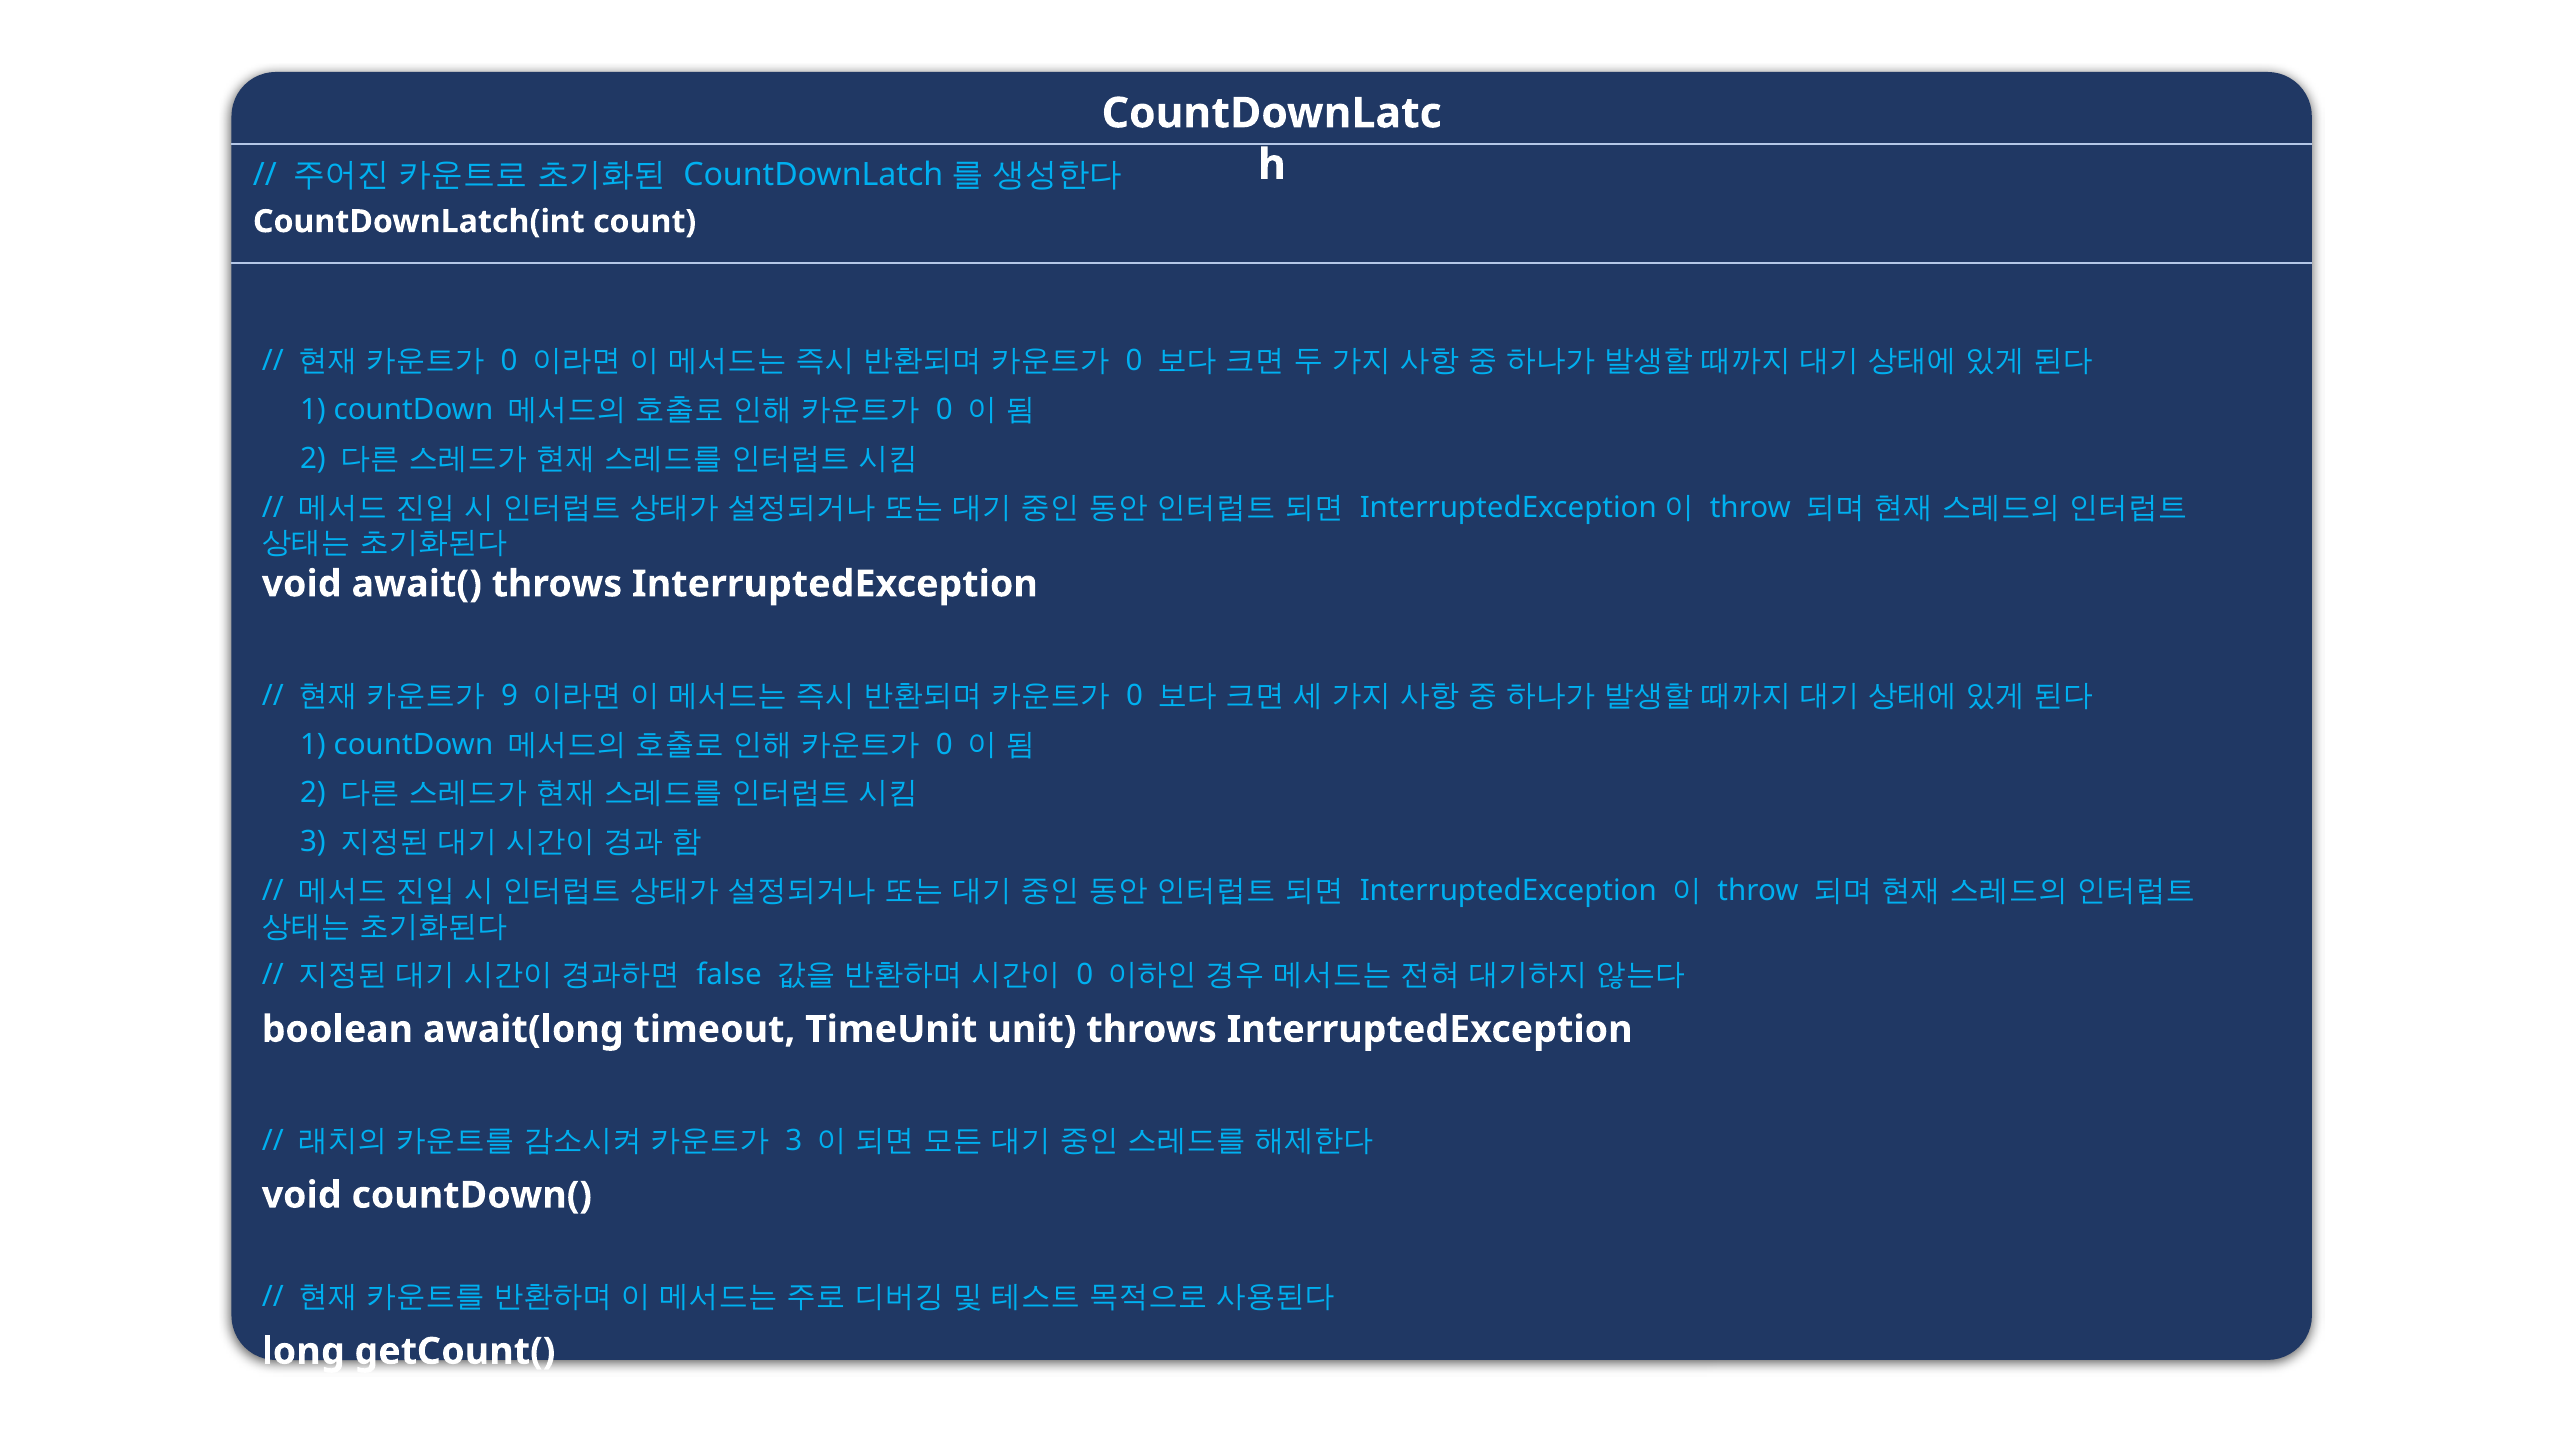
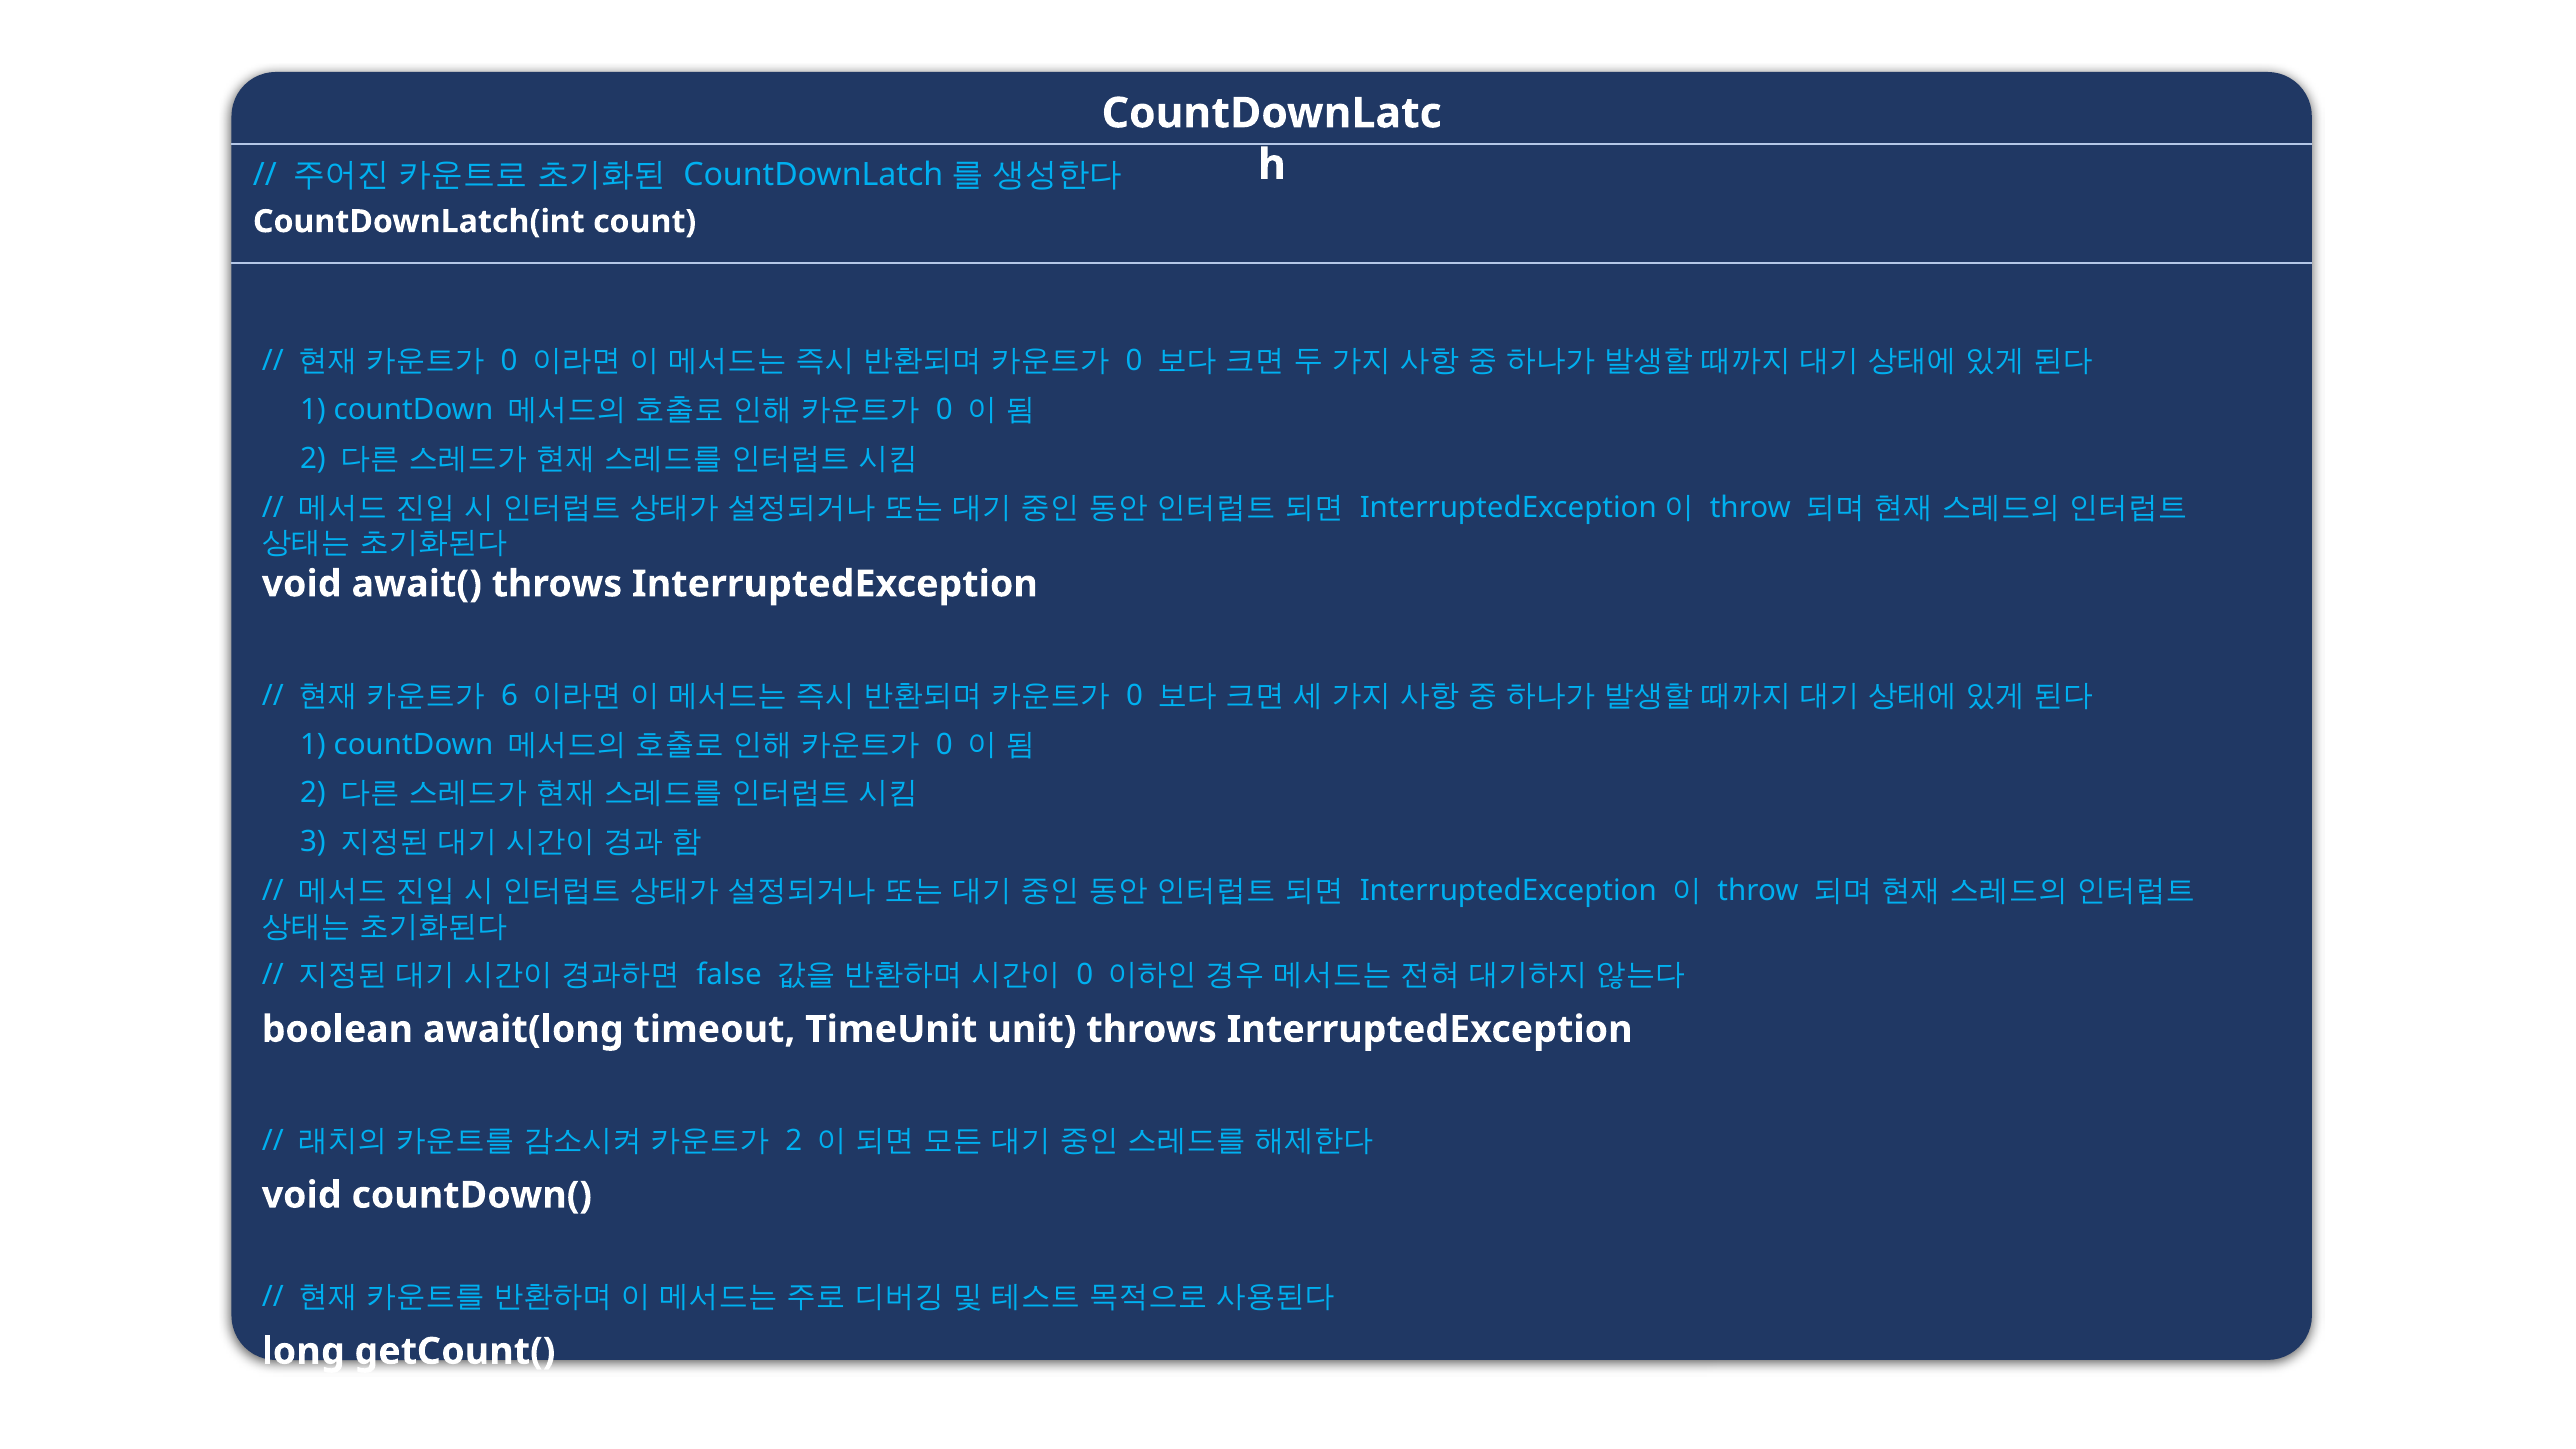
9: 9 -> 6
3 at (794, 1141): 3 -> 2
